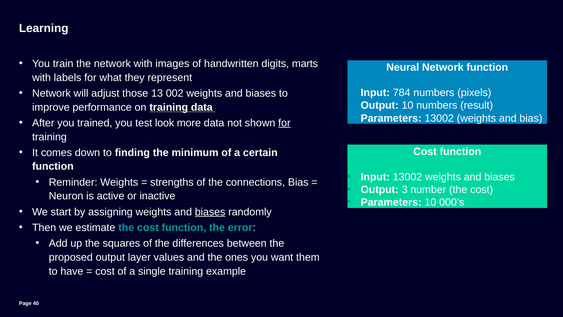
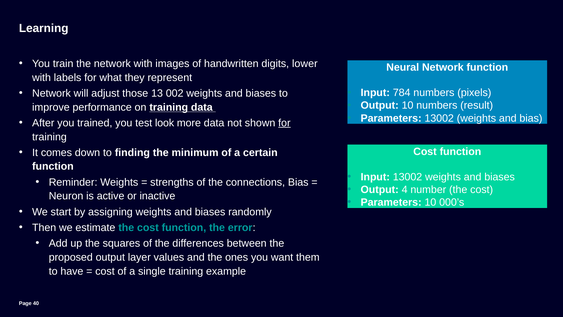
marts: marts -> lower
3: 3 -> 4
biases at (210, 212) underline: present -> none
